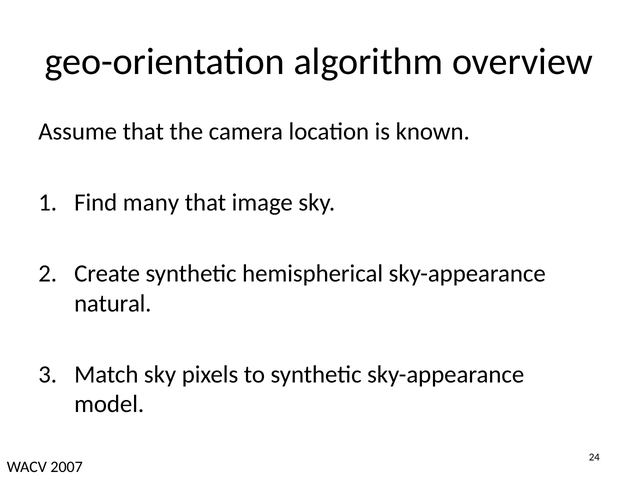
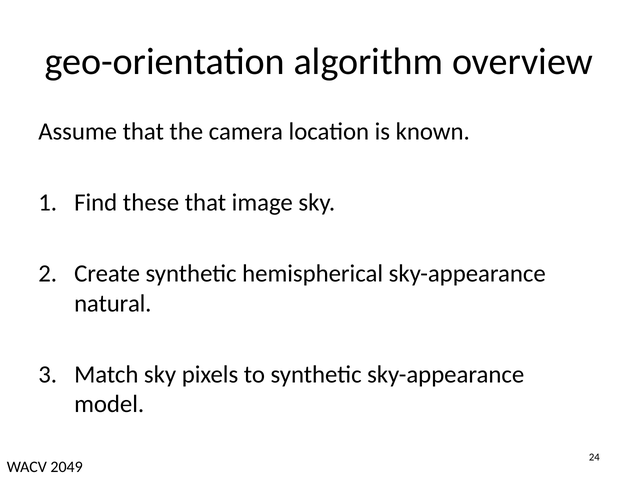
many: many -> these
2007: 2007 -> 2049
